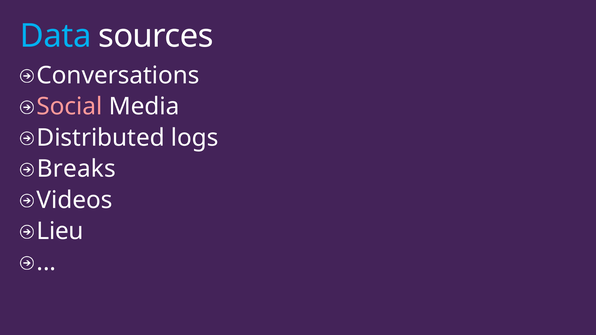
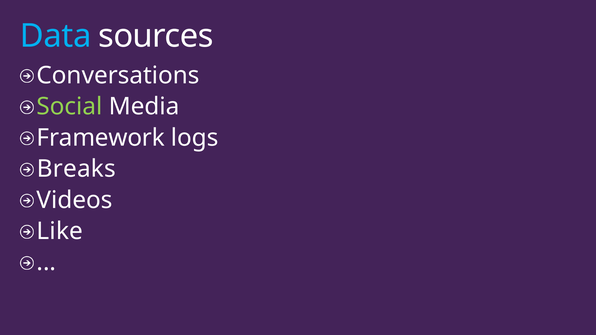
Social colour: pink -> light green
Distributed: Distributed -> Framework
Lieu: Lieu -> Like
